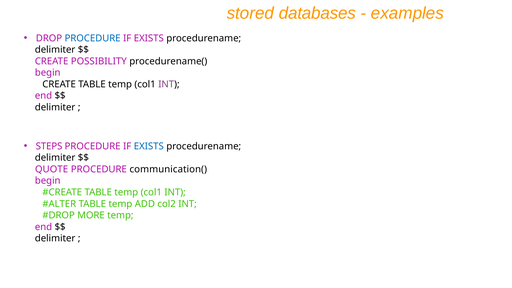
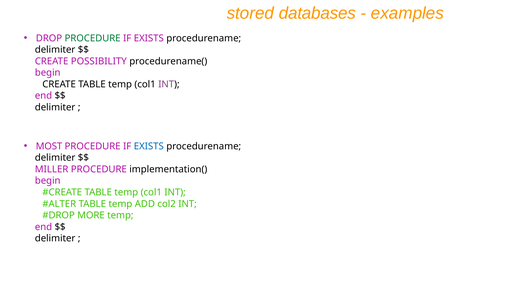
PROCEDURE at (93, 38) colour: blue -> green
STEPS: STEPS -> MOST
QUOTE: QUOTE -> MILLER
communication(: communication( -> implementation(
